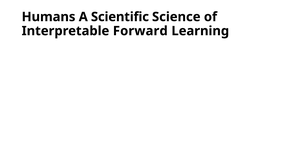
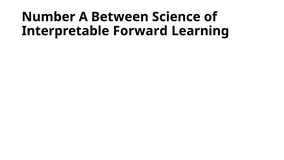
Humans: Humans -> Number
Scientific: Scientific -> Between
